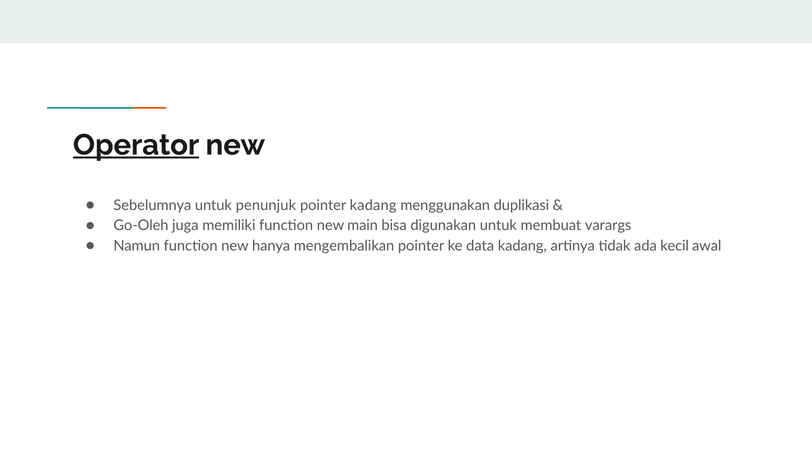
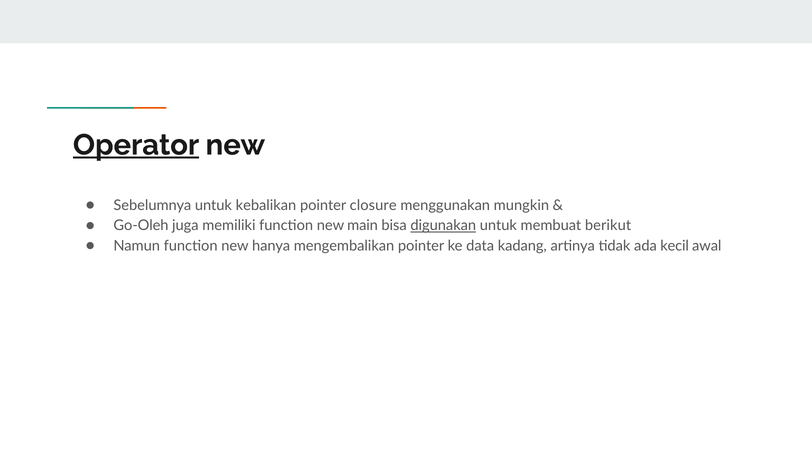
penunjuk: penunjuk -> kebalikan
pointer kadang: kadang -> closure
duplikasi: duplikasi -> mungkin
digunakan underline: none -> present
varargs: varargs -> berikut
